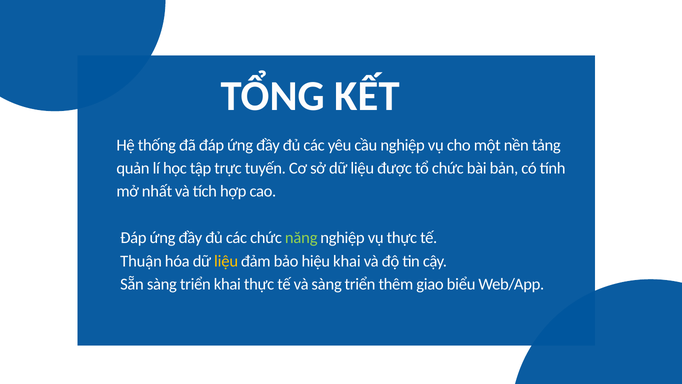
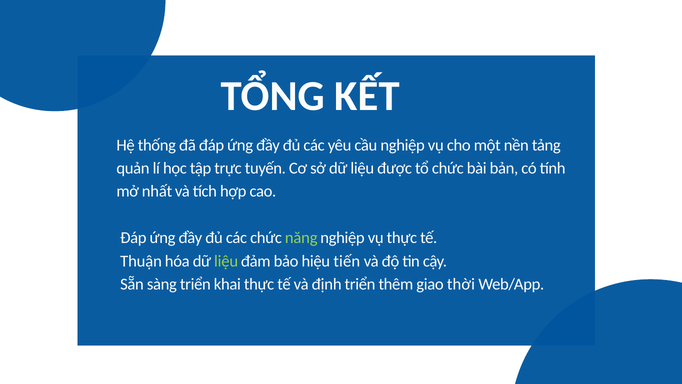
liệu at (226, 261) colour: yellow -> light green
hiệu khai: khai -> tiến
và sàng: sàng -> định
biểu: biểu -> thời
